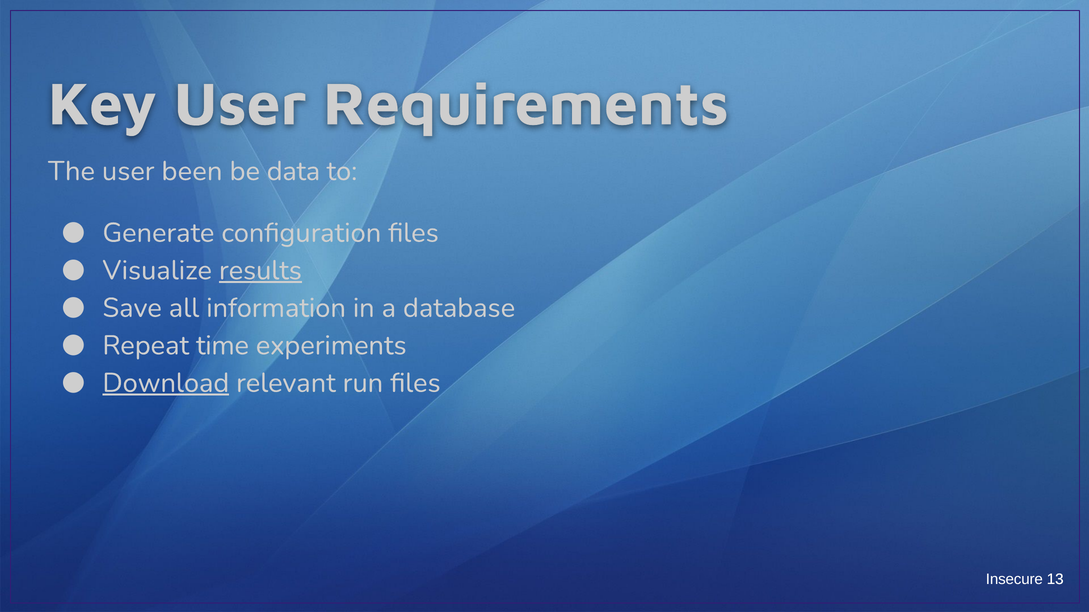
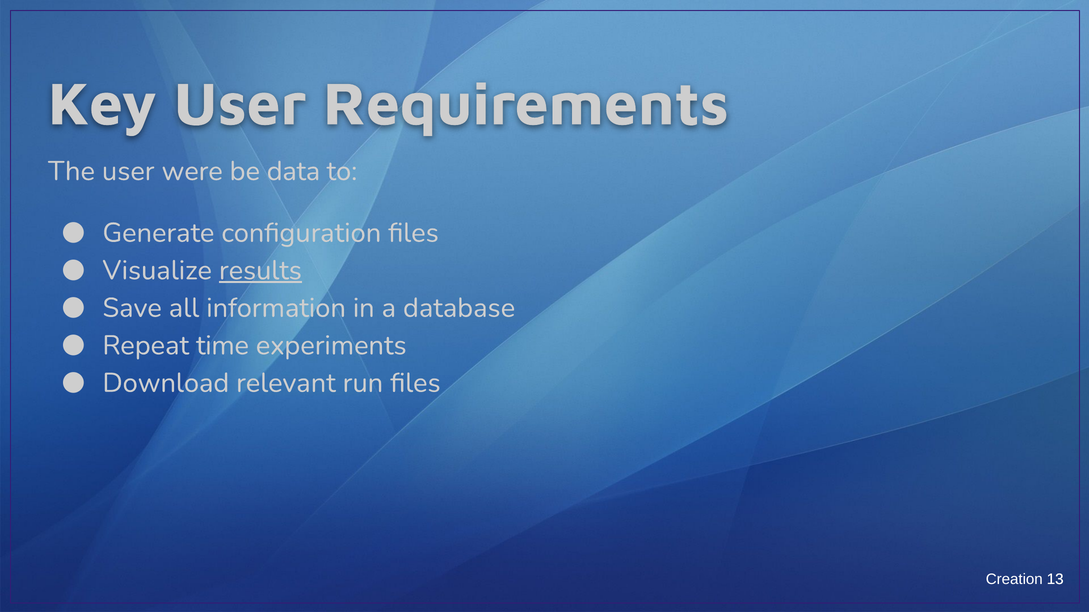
been: been -> were
Download underline: present -> none
Insecure: Insecure -> Creation
